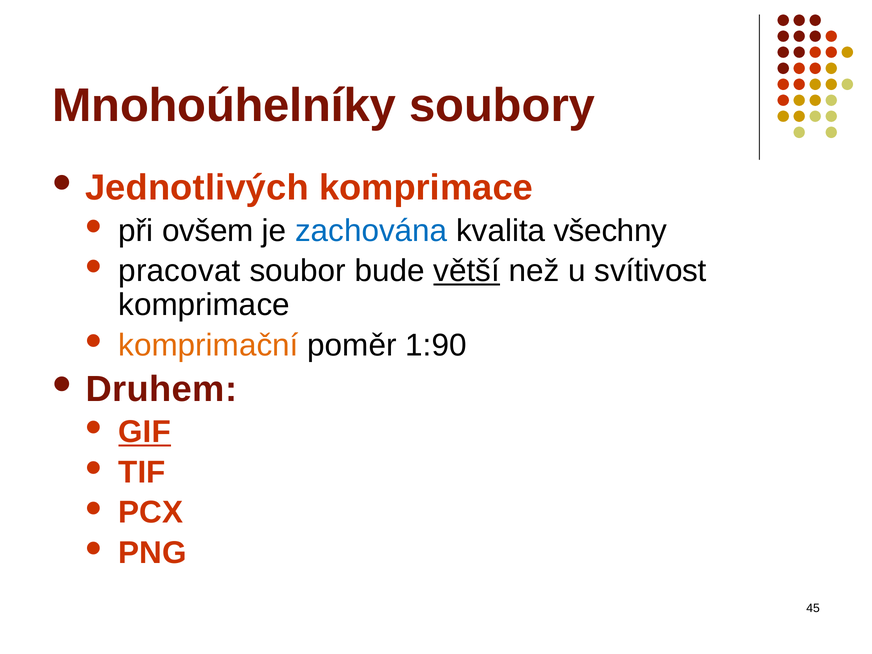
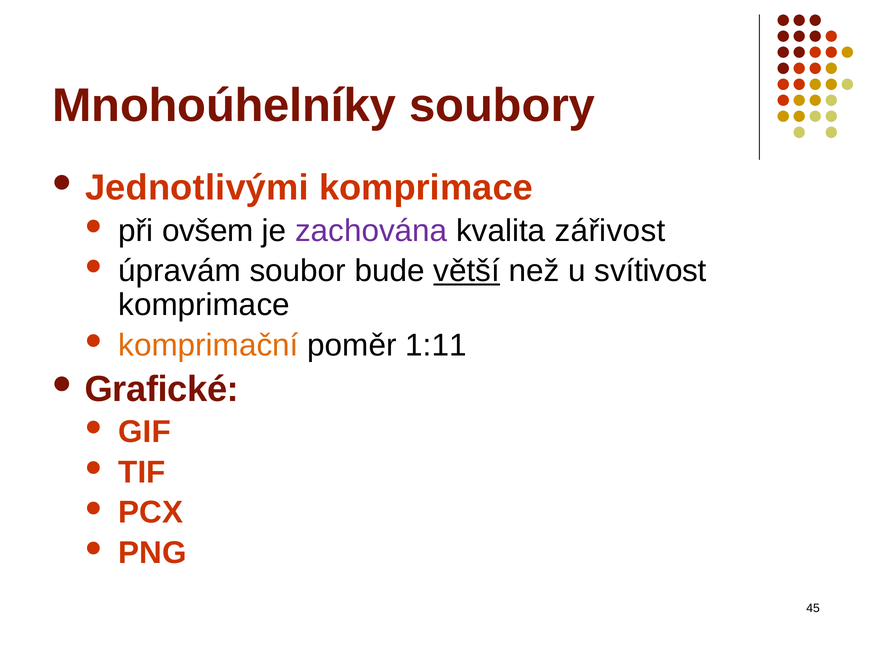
Jednotlivých: Jednotlivých -> Jednotlivými
zachována colour: blue -> purple
všechny: všechny -> zářivost
pracovat: pracovat -> úpravám
1:90: 1:90 -> 1:11
Druhem: Druhem -> Grafické
GIF underline: present -> none
